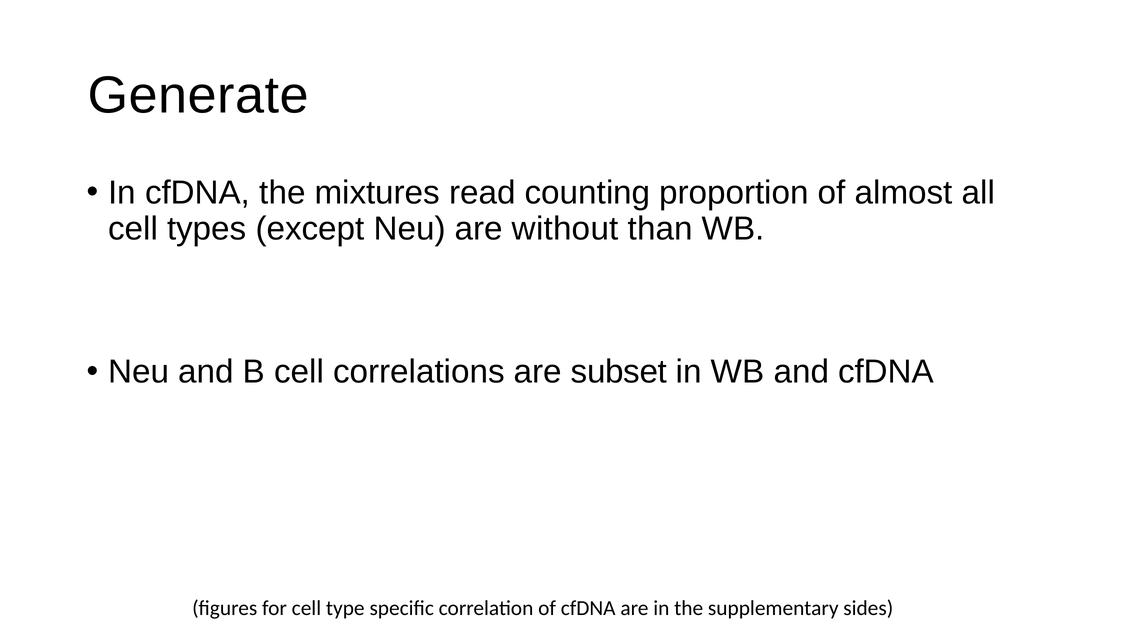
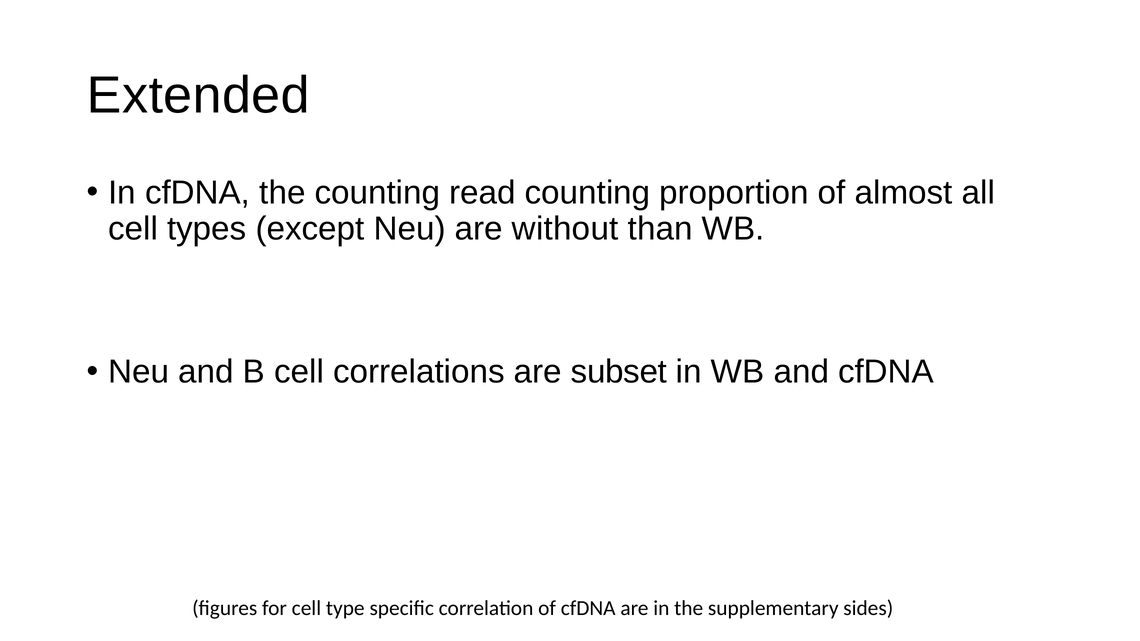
Generate: Generate -> Extended
the mixtures: mixtures -> counting
